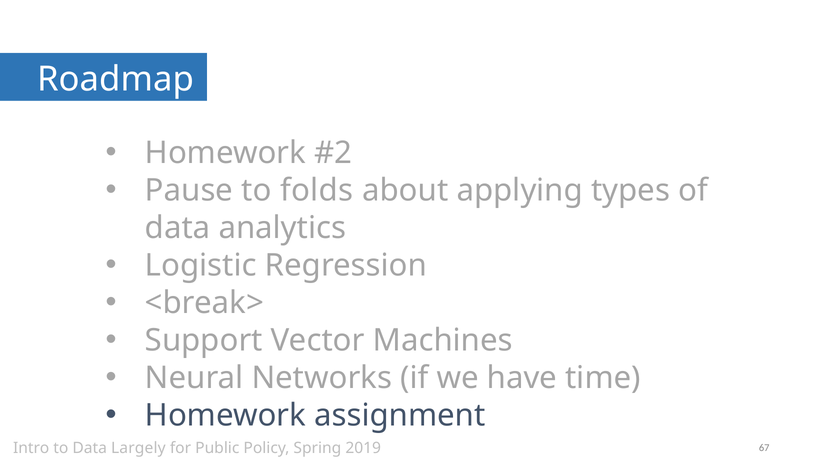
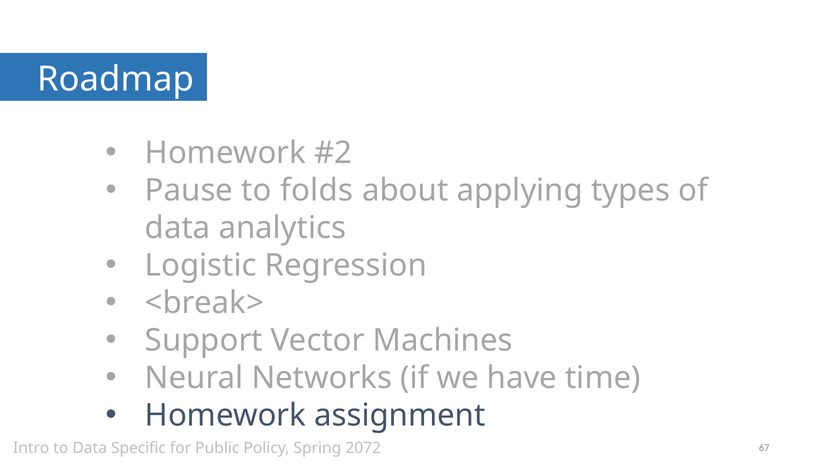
Largely: Largely -> Specific
2019: 2019 -> 2072
